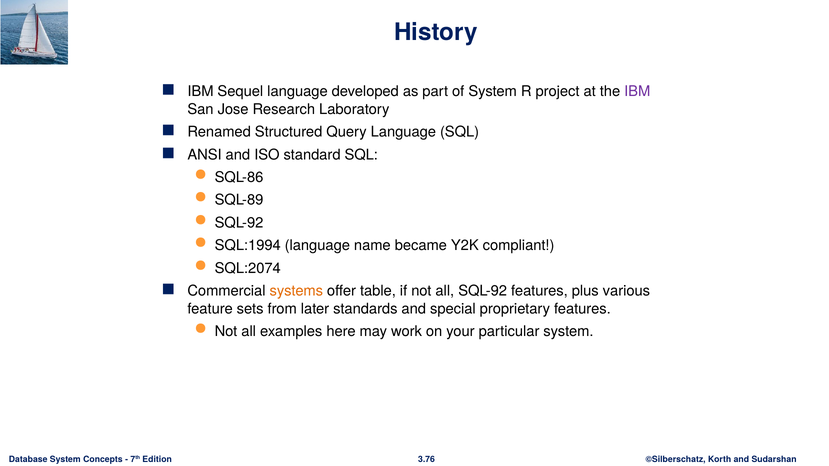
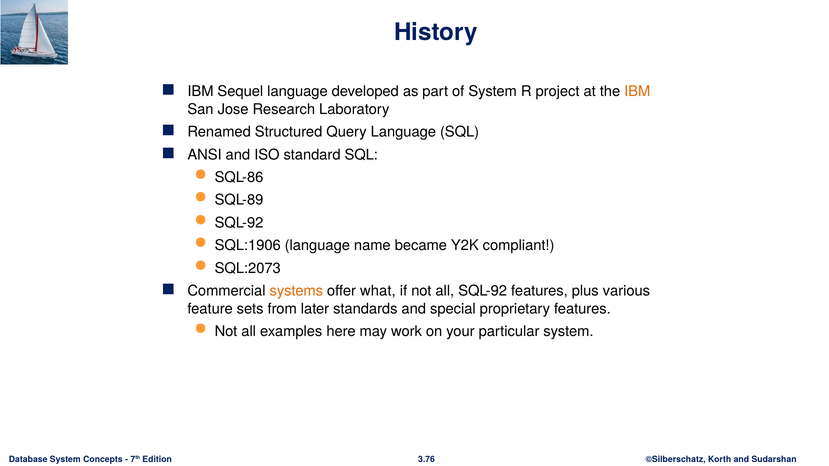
IBM at (637, 92) colour: purple -> orange
SQL:1994: SQL:1994 -> SQL:1906
SQL:2074: SQL:2074 -> SQL:2073
table: table -> what
